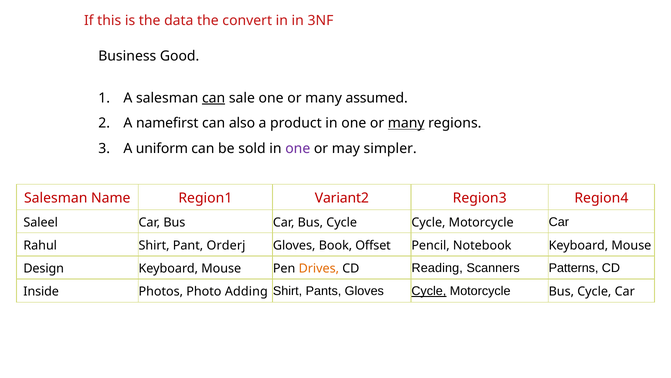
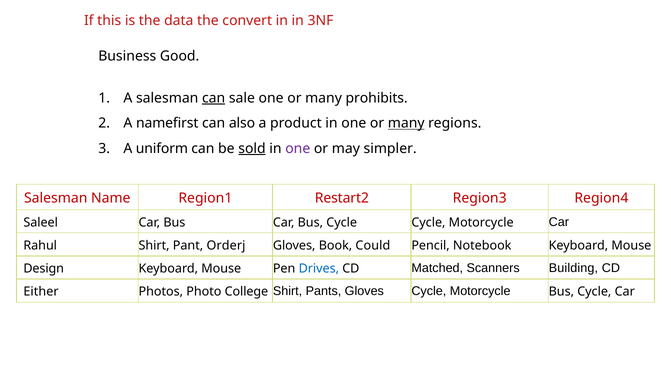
assumed: assumed -> prohibits
sold underline: none -> present
Variant2: Variant2 -> Restart2
Offset: Offset -> Could
Drives colour: orange -> blue
Reading: Reading -> Matched
Patterns: Patterns -> Building
Inside: Inside -> Either
Adding: Adding -> College
Cycle at (429, 291) underline: present -> none
